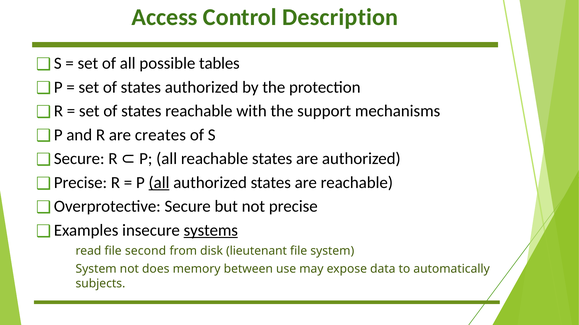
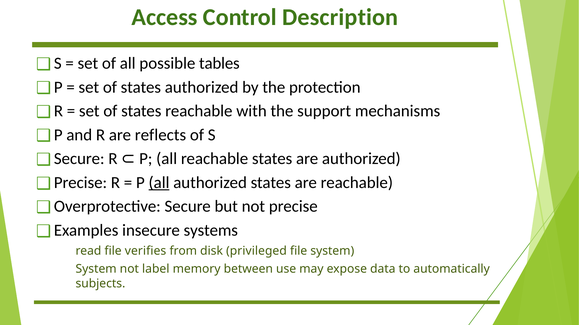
creates: creates -> reflects
systems underline: present -> none
second: second -> verifies
lieutenant: lieutenant -> privileged
does: does -> label
